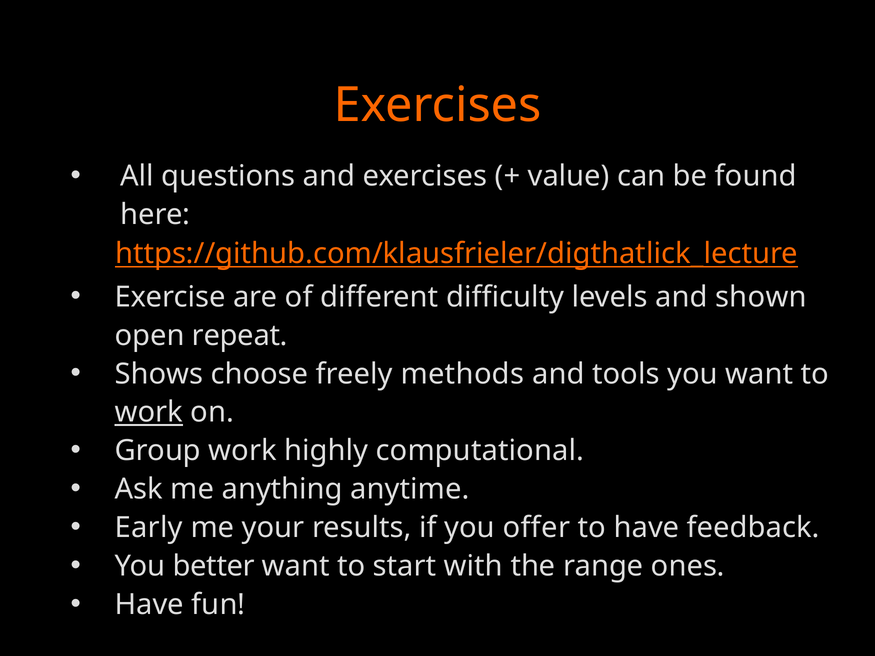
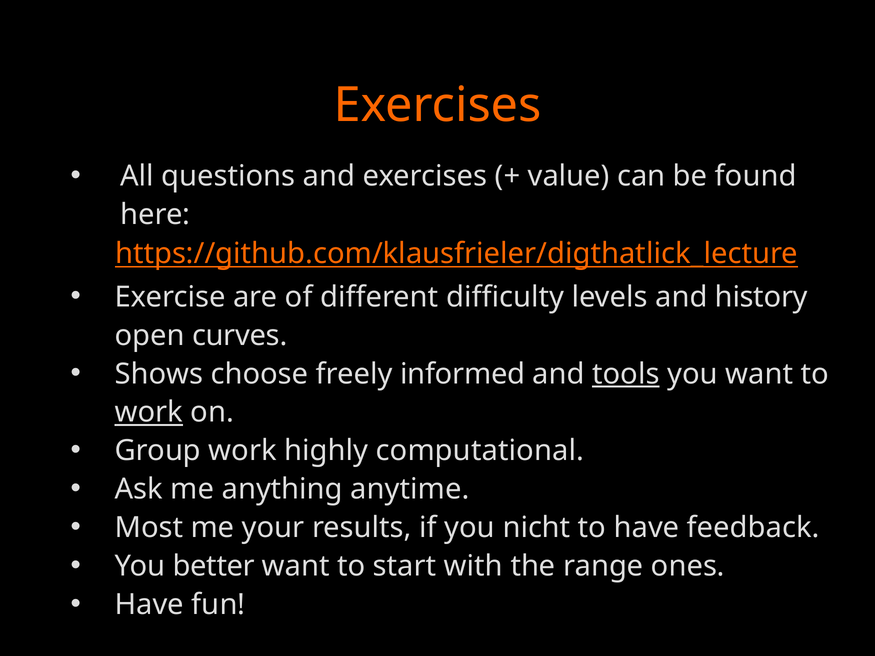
shown: shown -> history
repeat: repeat -> curves
methods: methods -> informed
tools underline: none -> present
Early: Early -> Most
offer: offer -> nicht
